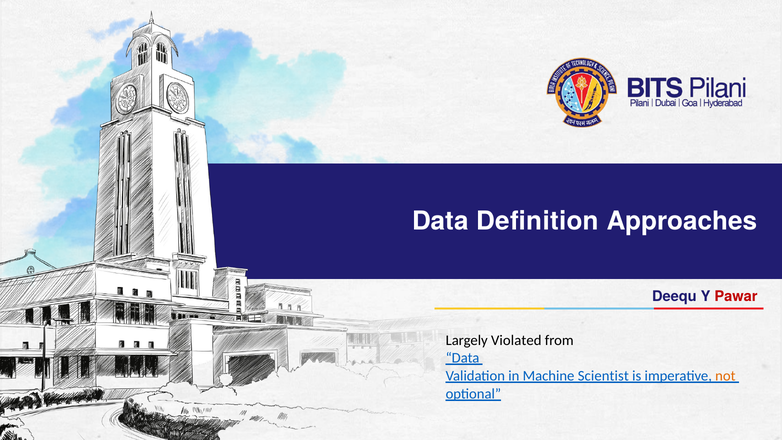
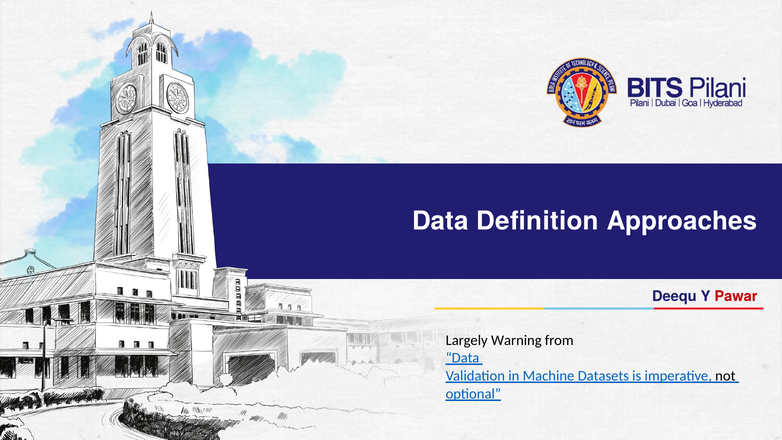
Violated: Violated -> Warning
Scientist: Scientist -> Datasets
not colour: orange -> black
